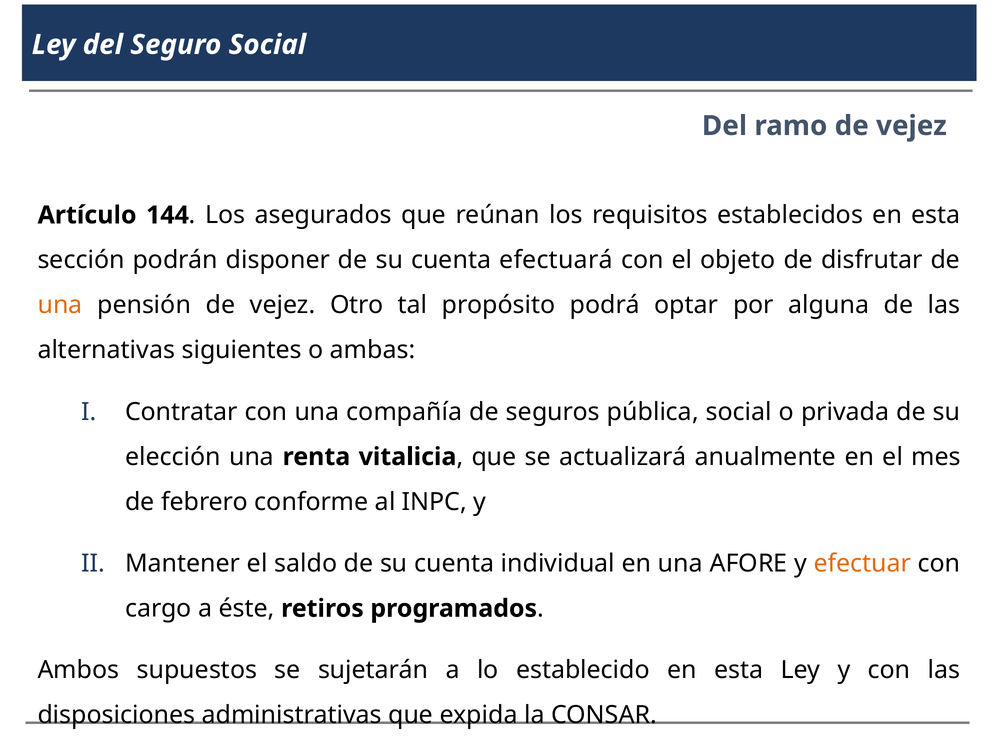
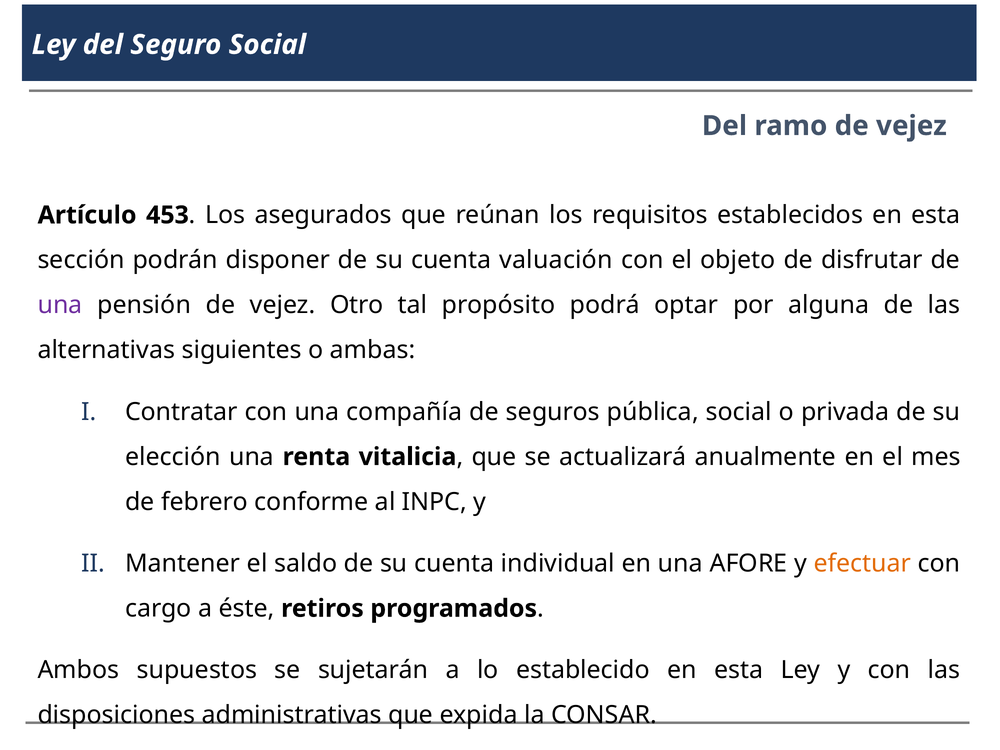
144: 144 -> 453
efectuará: efectuará -> valuación
una at (60, 305) colour: orange -> purple
